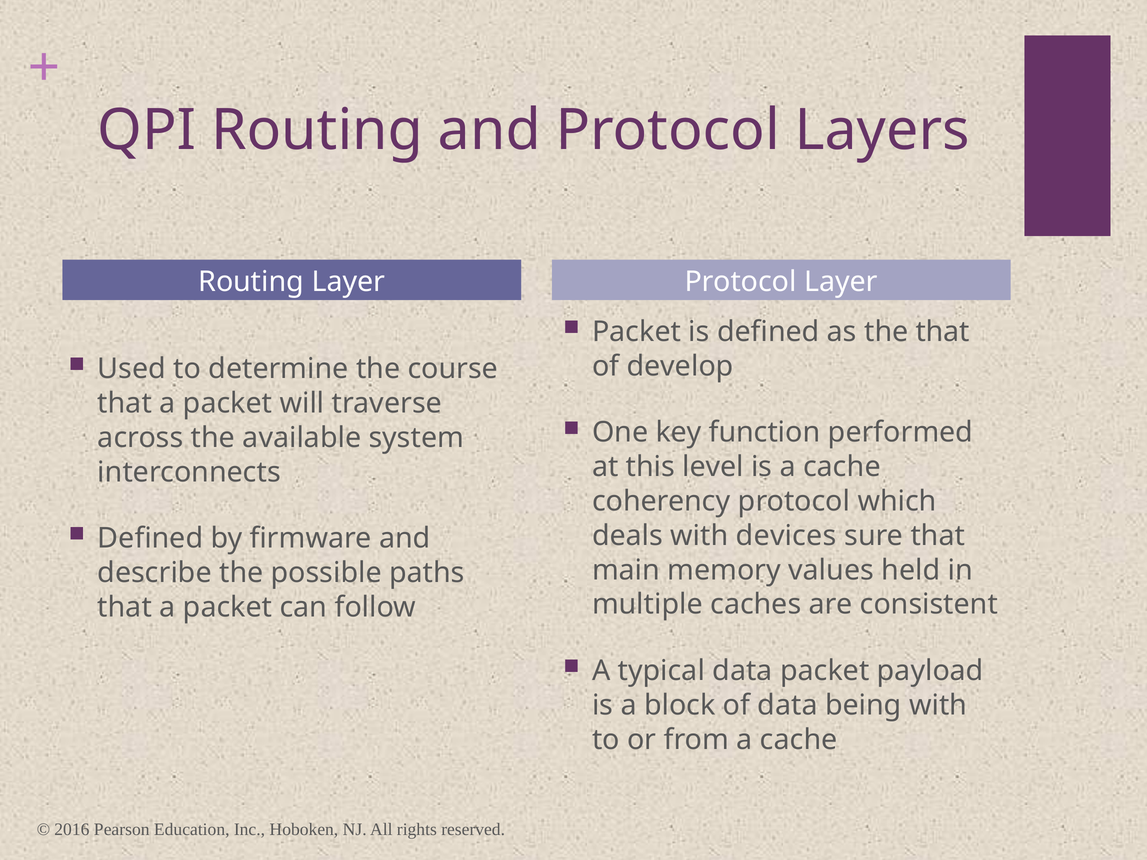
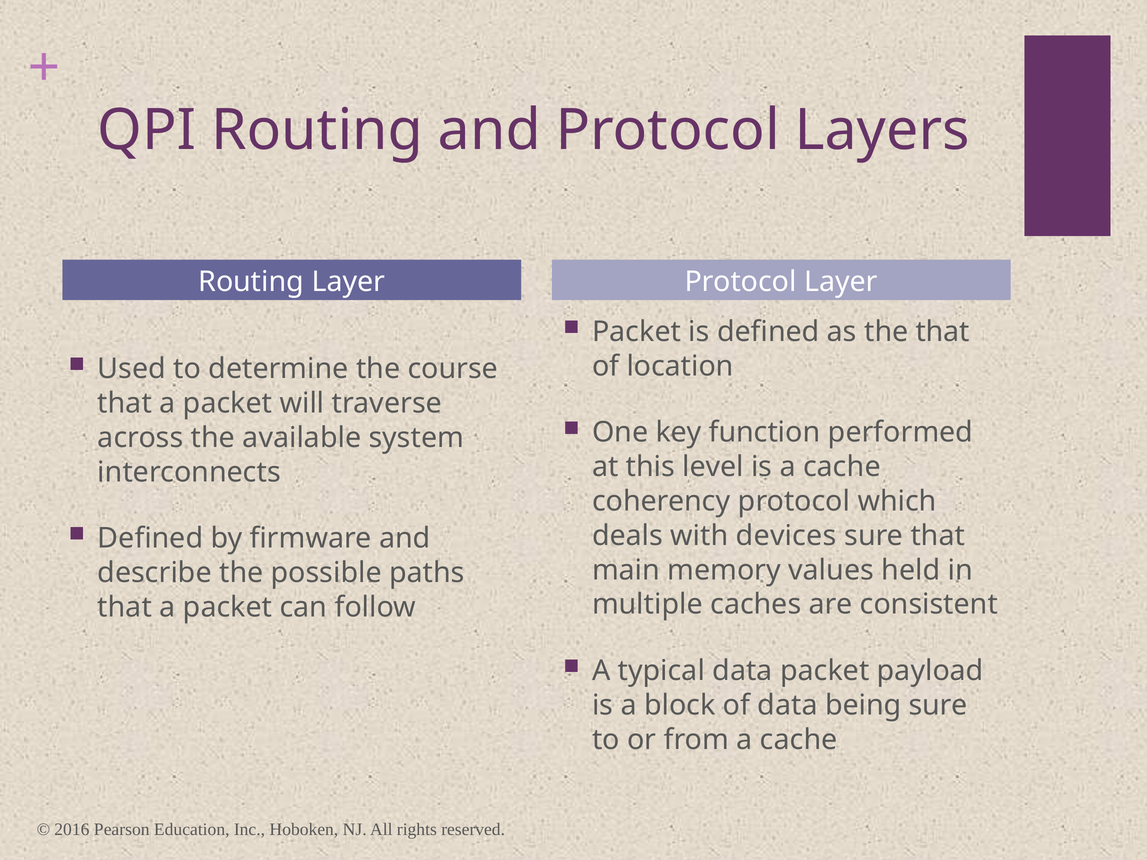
develop: develop -> location
being with: with -> sure
